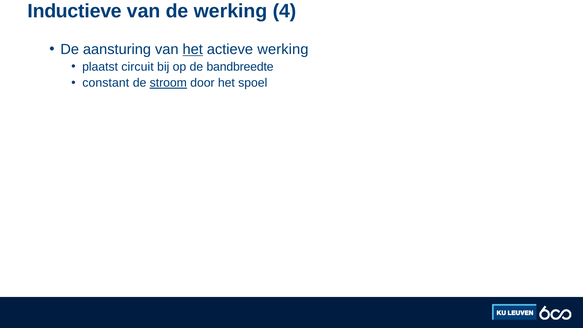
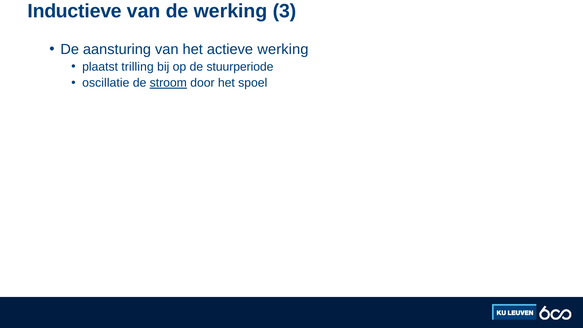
4: 4 -> 3
het at (193, 49) underline: present -> none
circuit: circuit -> trilling
bandbreedte: bandbreedte -> stuurperiode
constant: constant -> oscillatie
